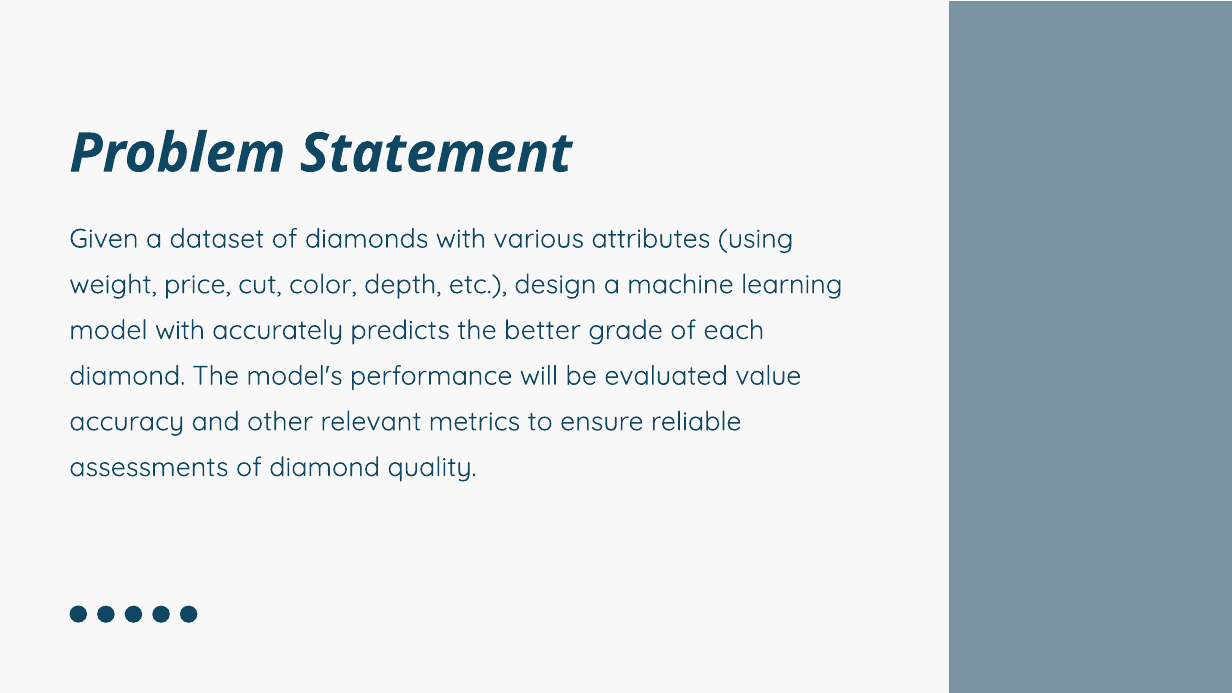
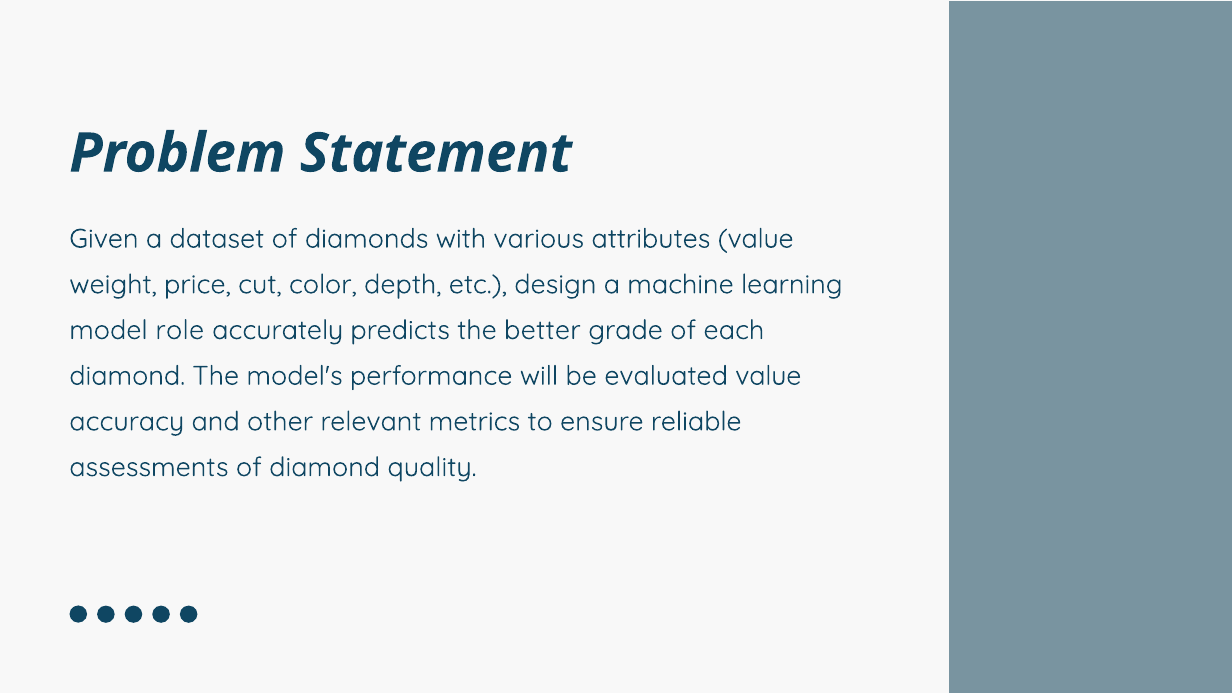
attributes using: using -> value
model with: with -> role
